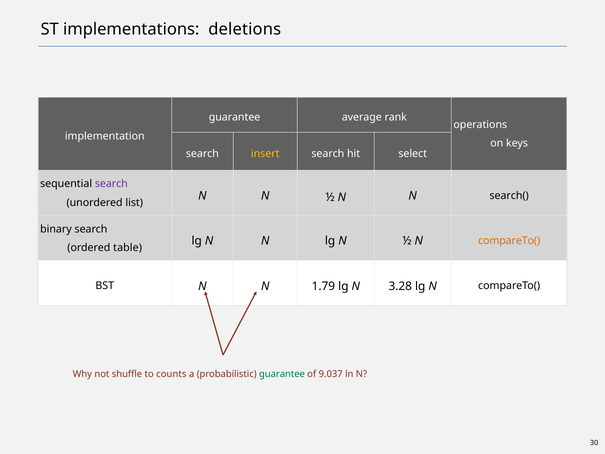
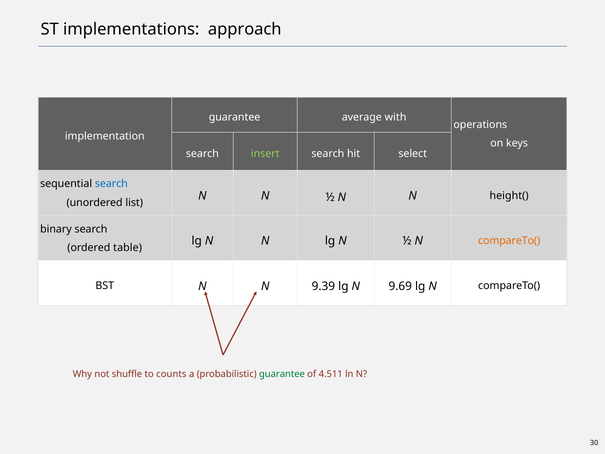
deletions: deletions -> approach
rank: rank -> with
insert colour: yellow -> light green
search at (111, 184) colour: purple -> blue
search(: search( -> height(
1.79: 1.79 -> 9.39
3.28: 3.28 -> 9.69
9.037: 9.037 -> 4.511
